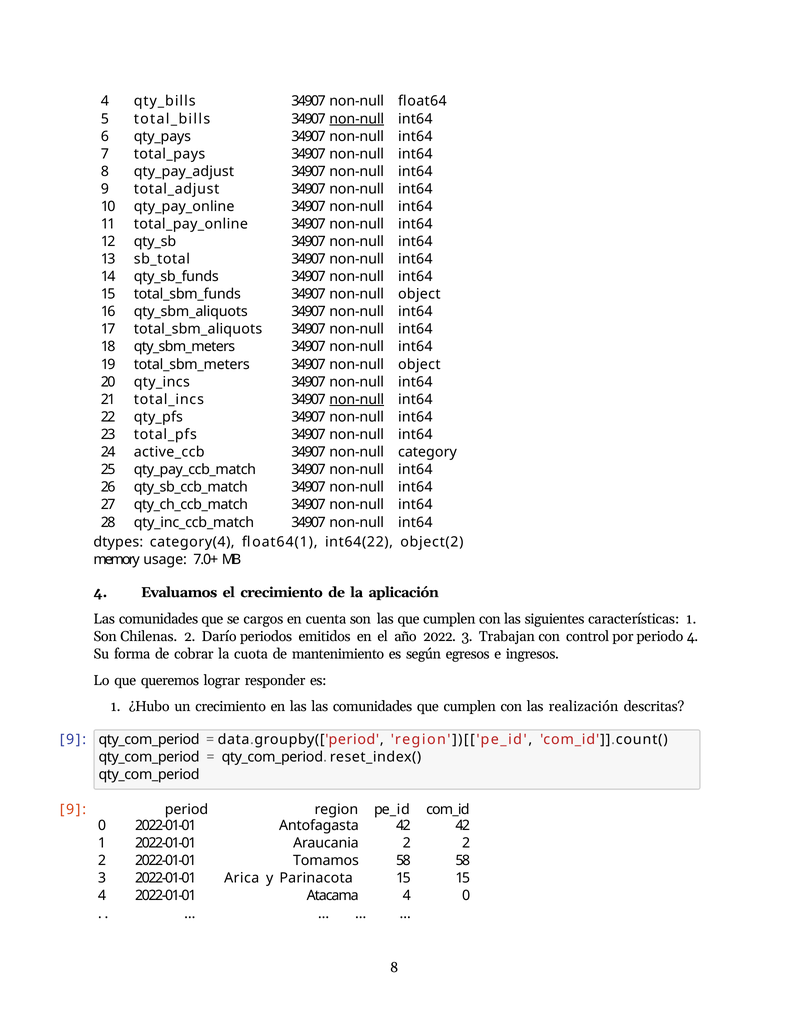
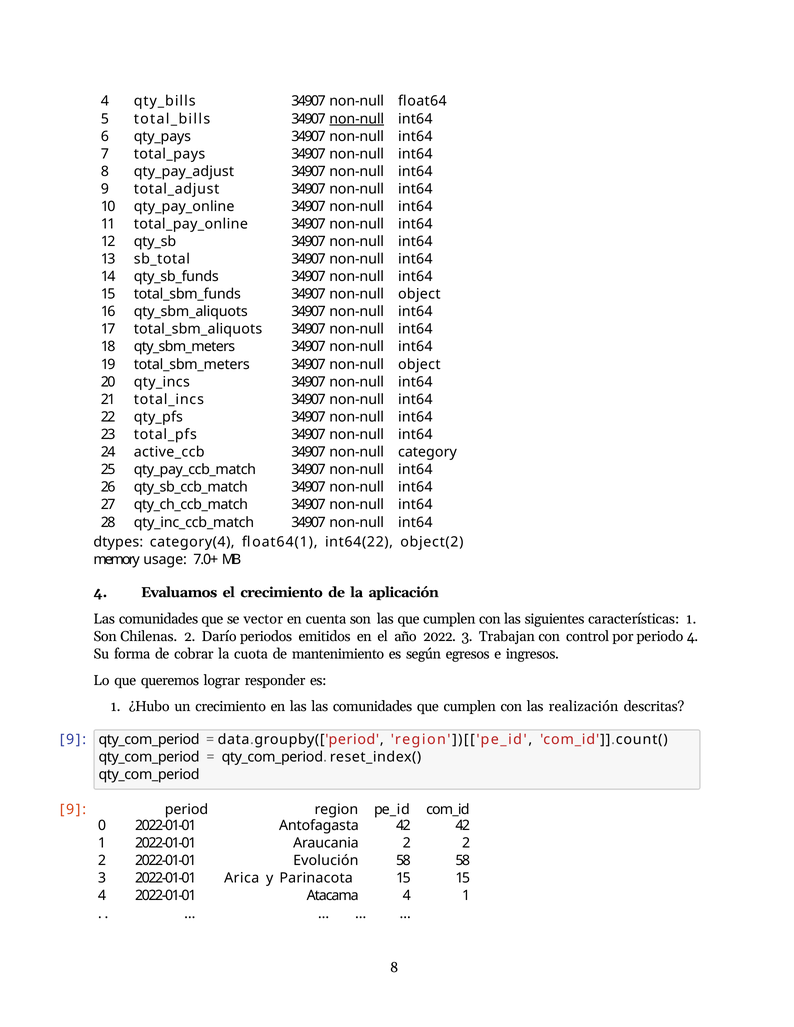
non-null at (357, 400) underline: present -> none
cargos: cargos -> vector
Tomamos: Tomamos -> Evolución
4 0: 0 -> 1
